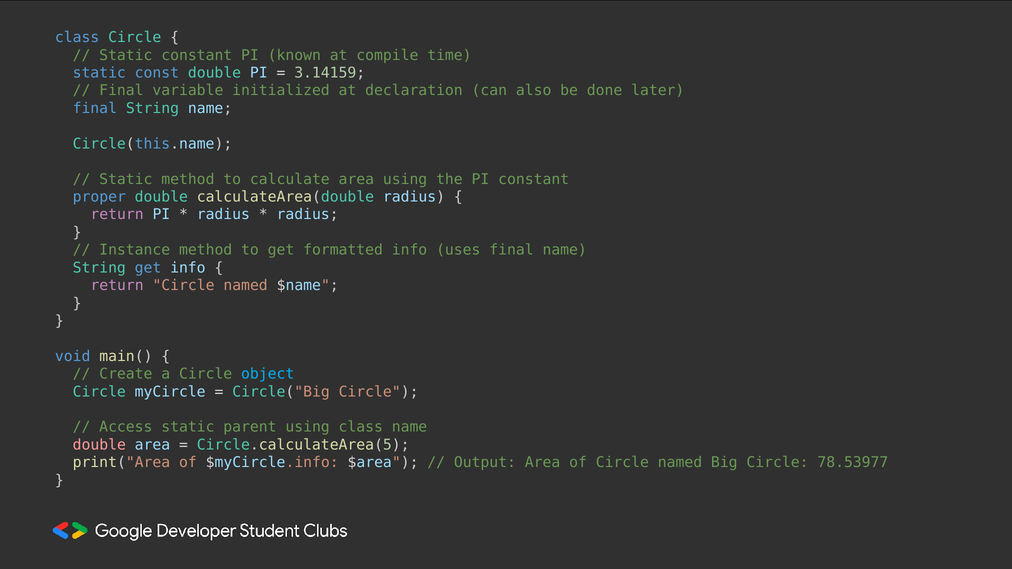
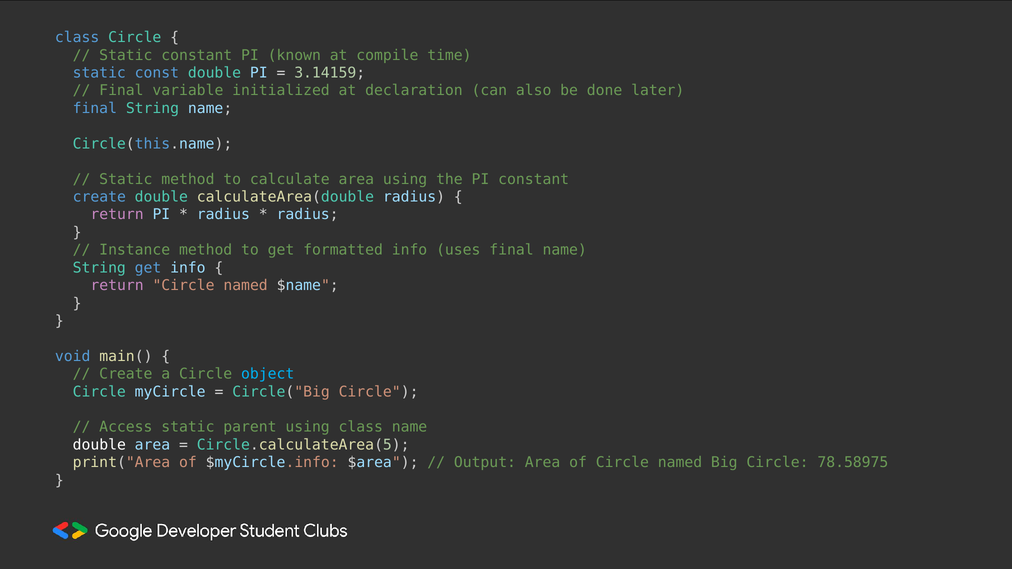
proper at (99, 197): proper -> create
double at (99, 445) colour: pink -> white
78.53977: 78.53977 -> 78.58975
